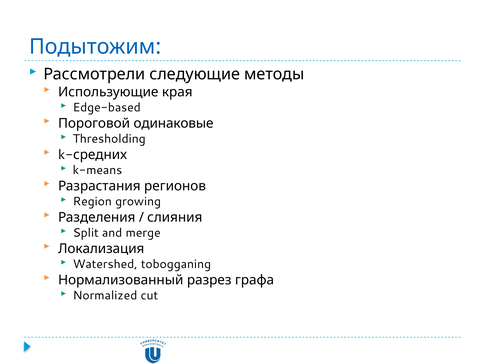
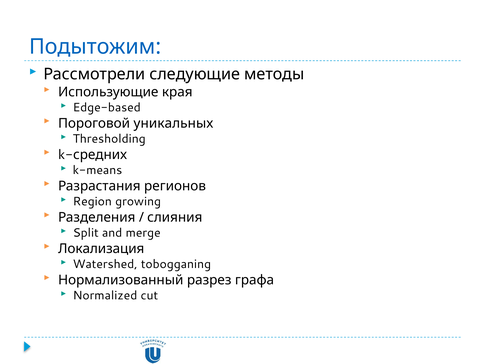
одинаковые: одинаковые -> уникальных
